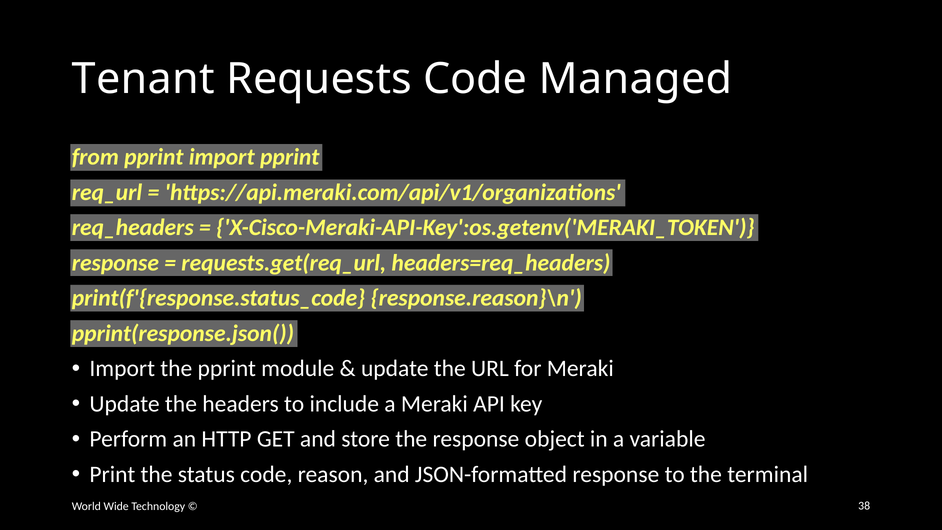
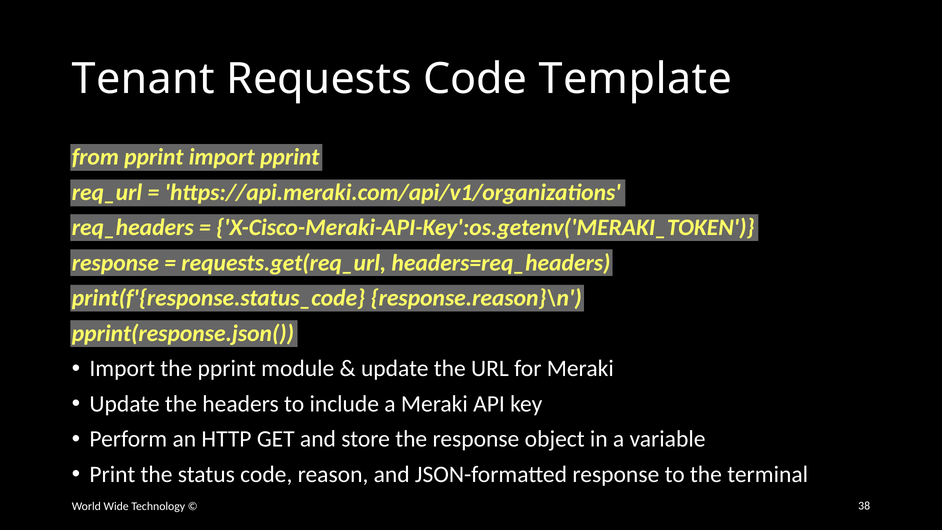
Managed: Managed -> Template
